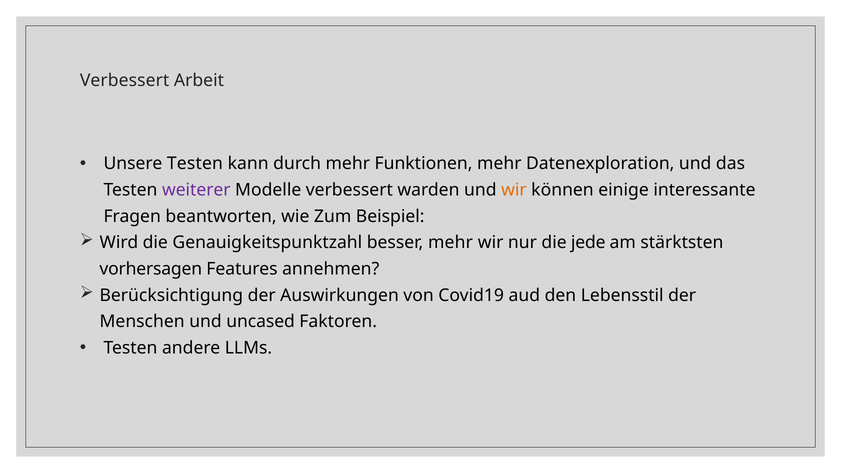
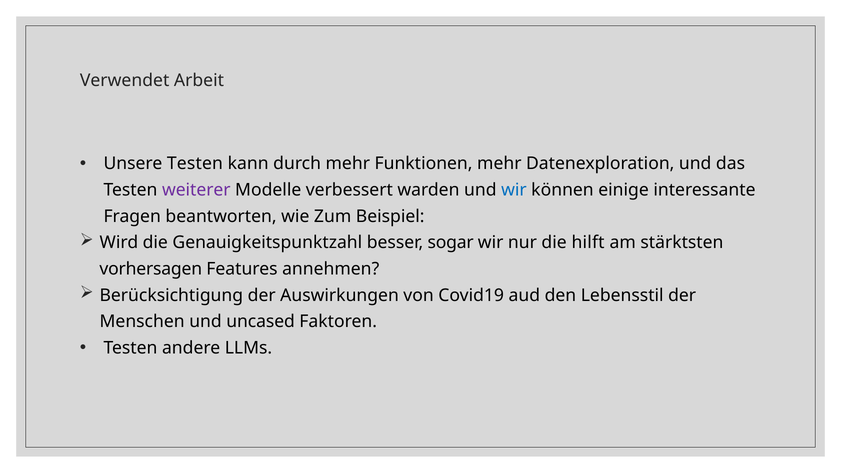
Verbessert at (125, 81): Verbessert -> Verwendet
wir at (514, 190) colour: orange -> blue
besser mehr: mehr -> sogar
jede: jede -> hilft
